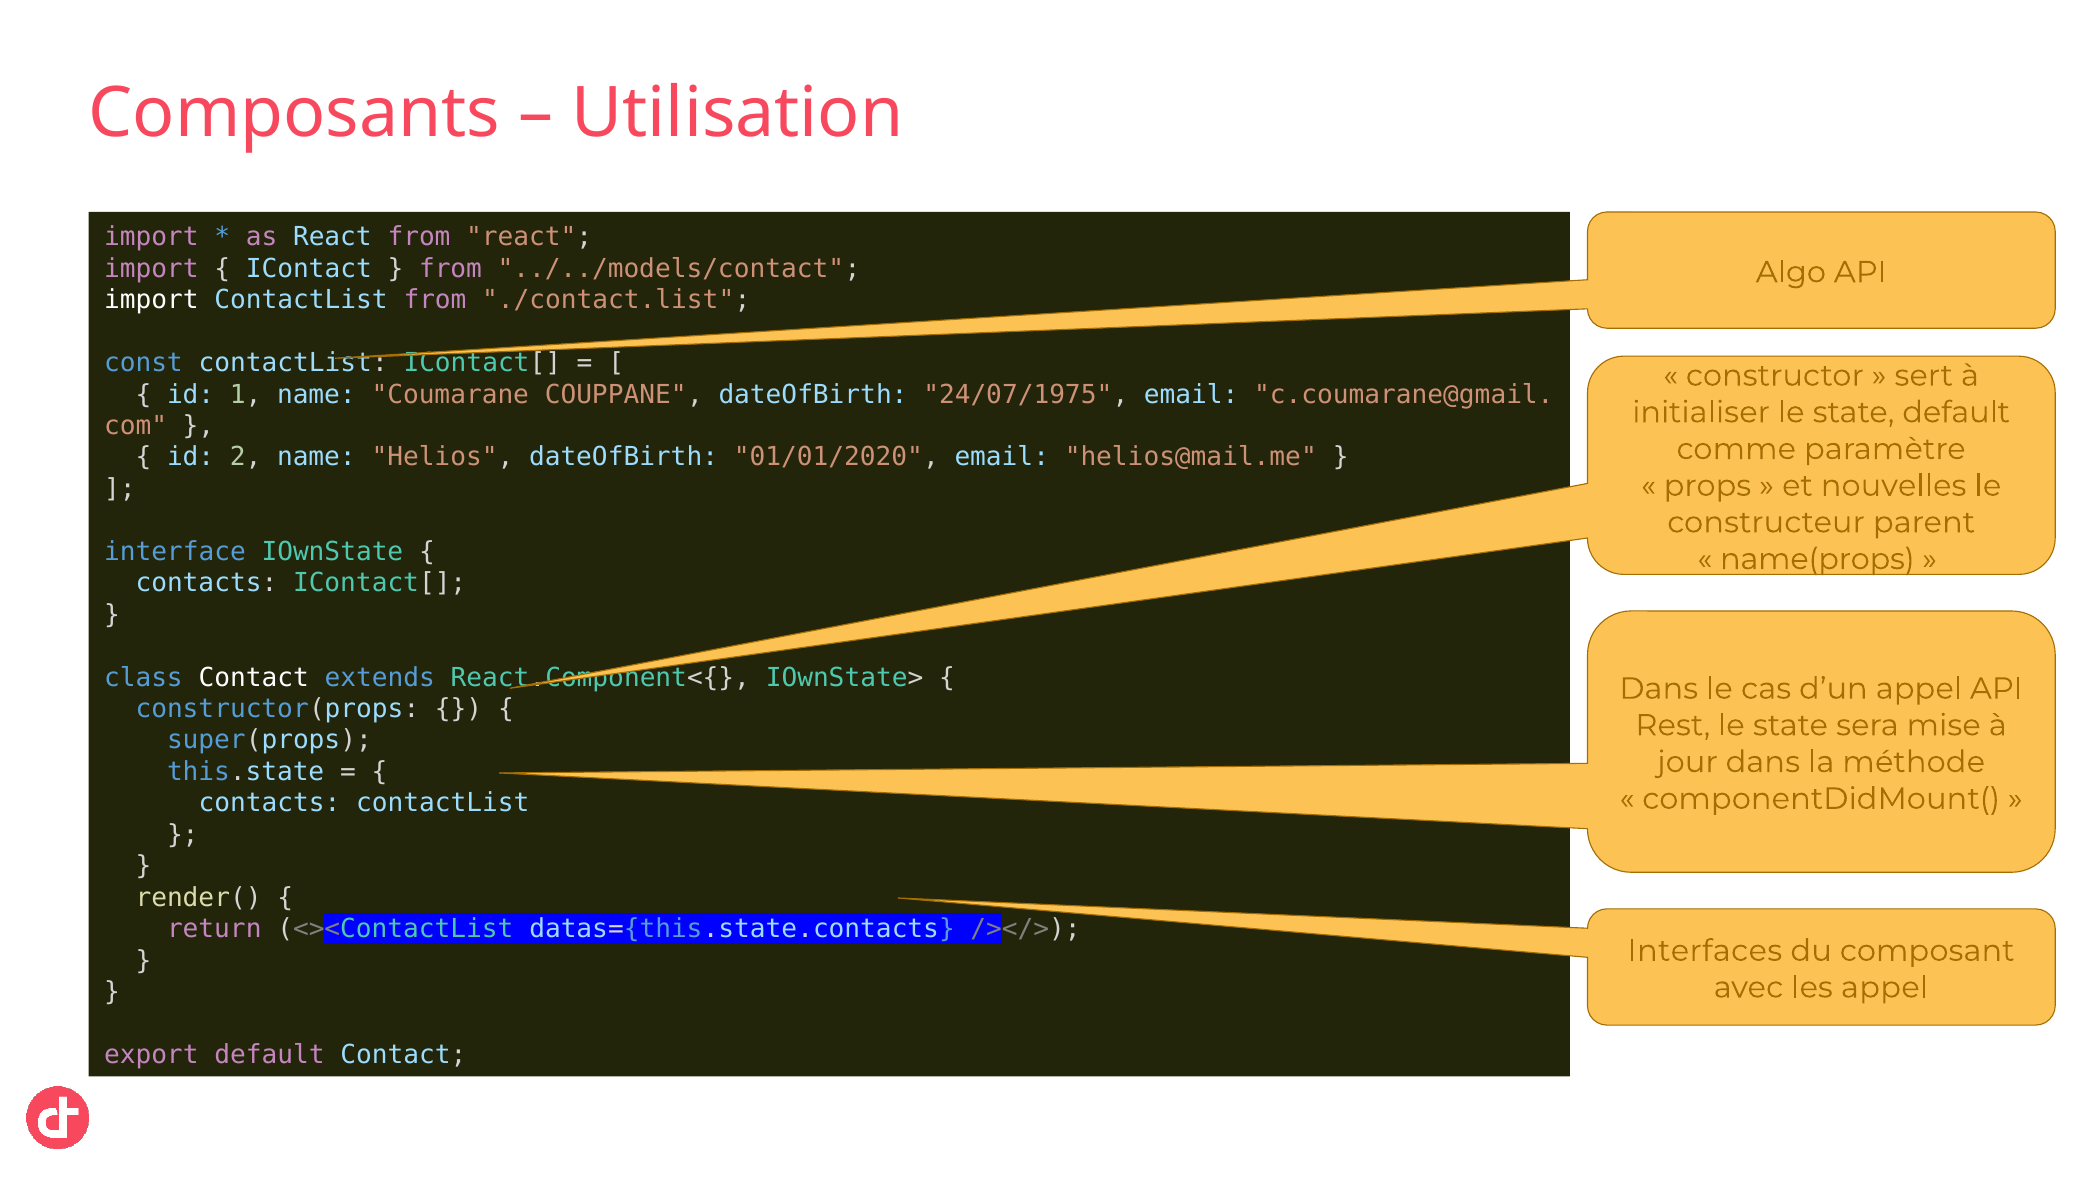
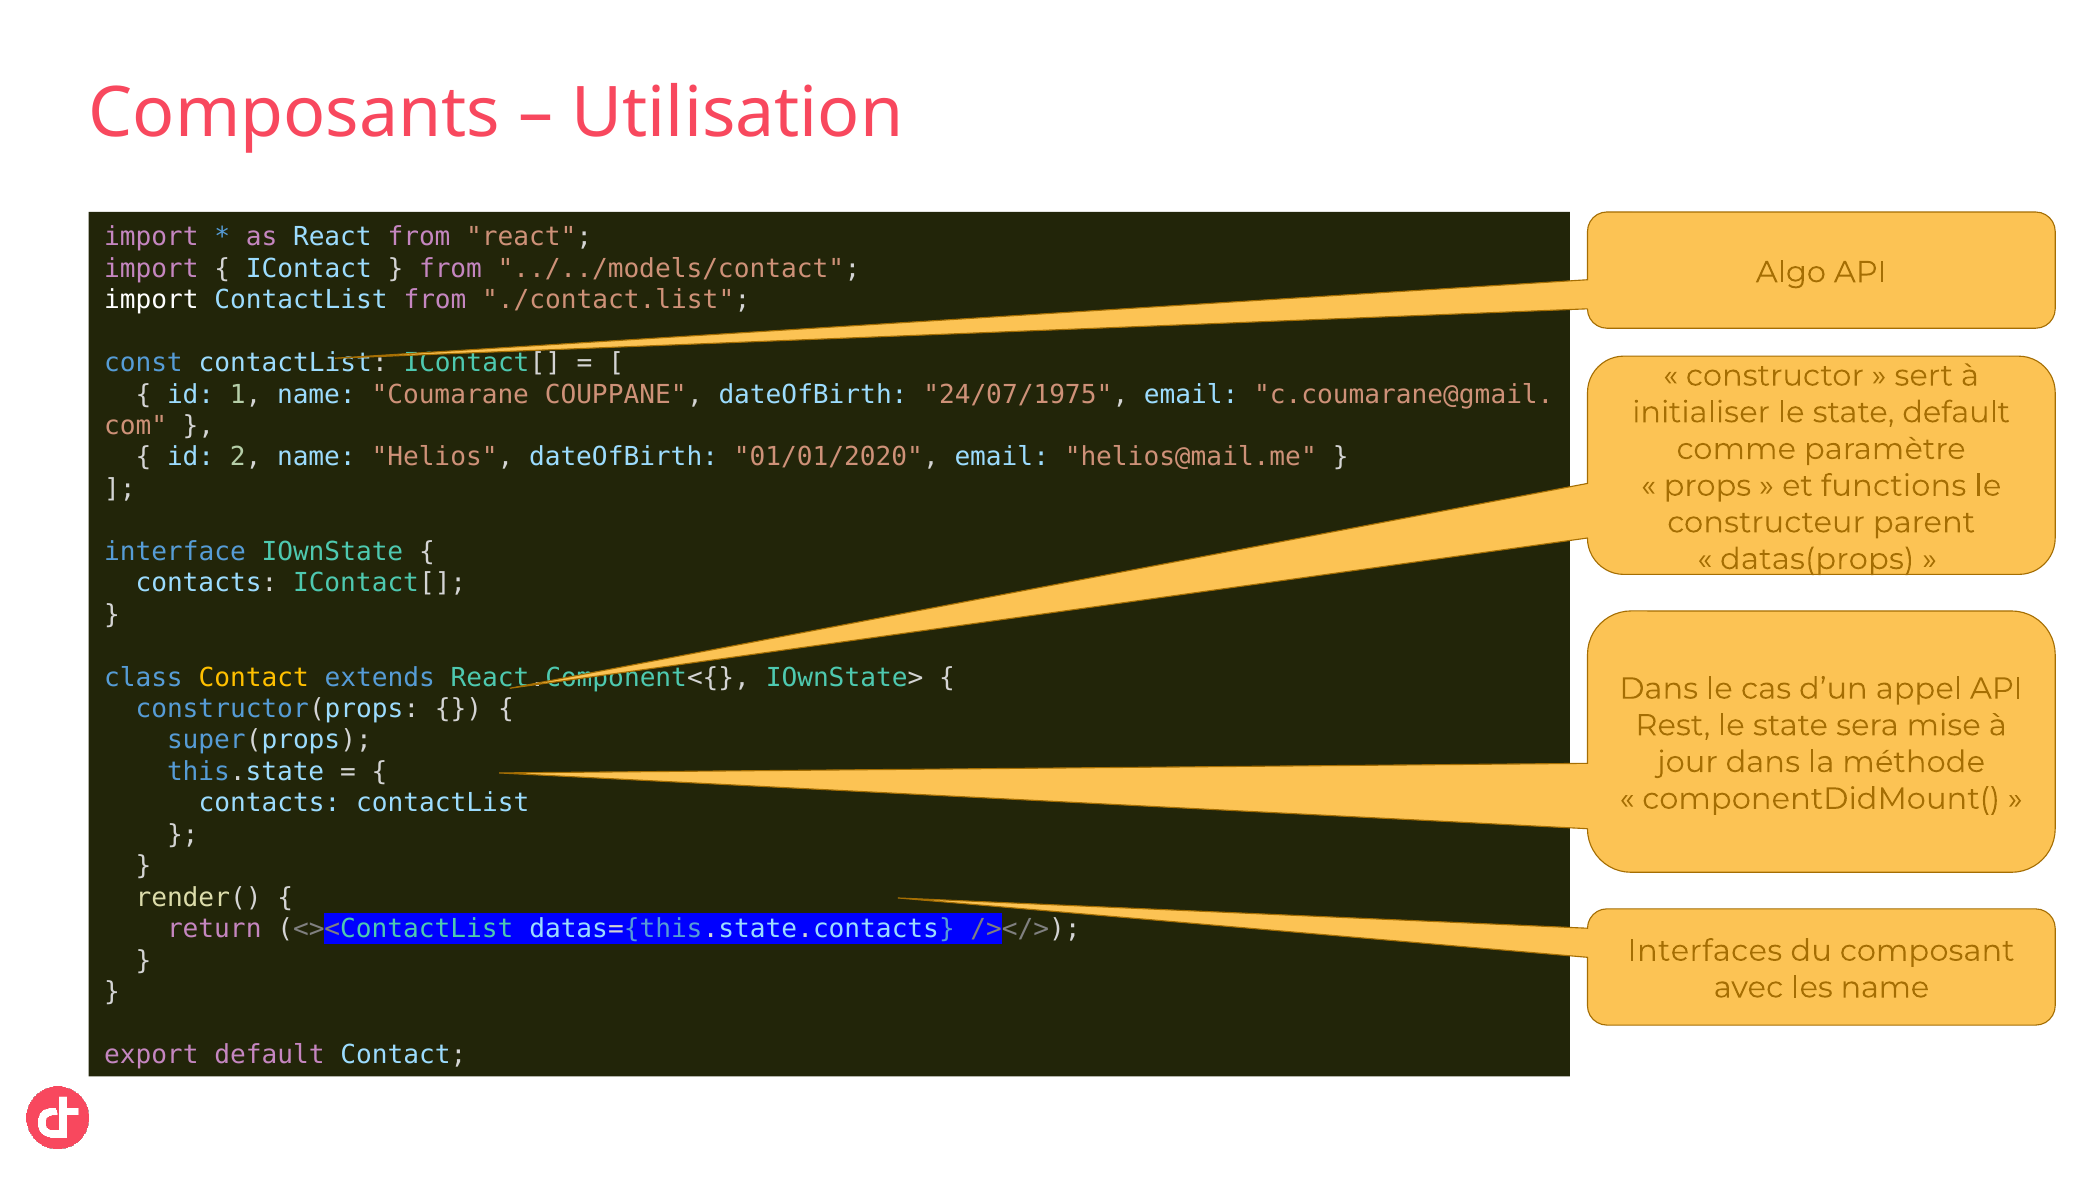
nouvelles: nouvelles -> functions
name(props: name(props -> datas(props
Contact at (254, 677) colour: white -> yellow
les appel: appel -> name
